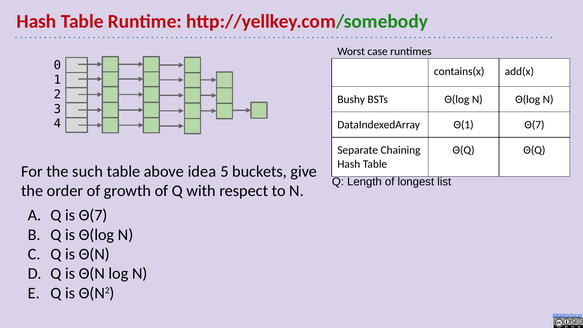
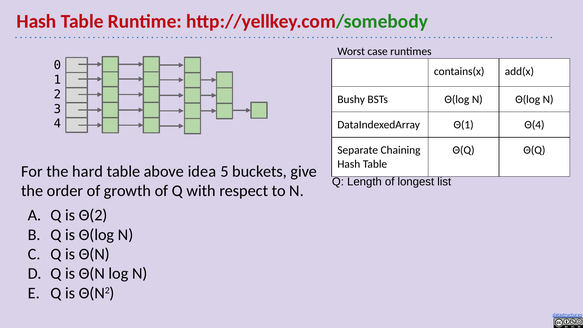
Θ(1 Θ(7: Θ(7 -> Θ(4
such: such -> hard
is Θ(7: Θ(7 -> Θ(2
